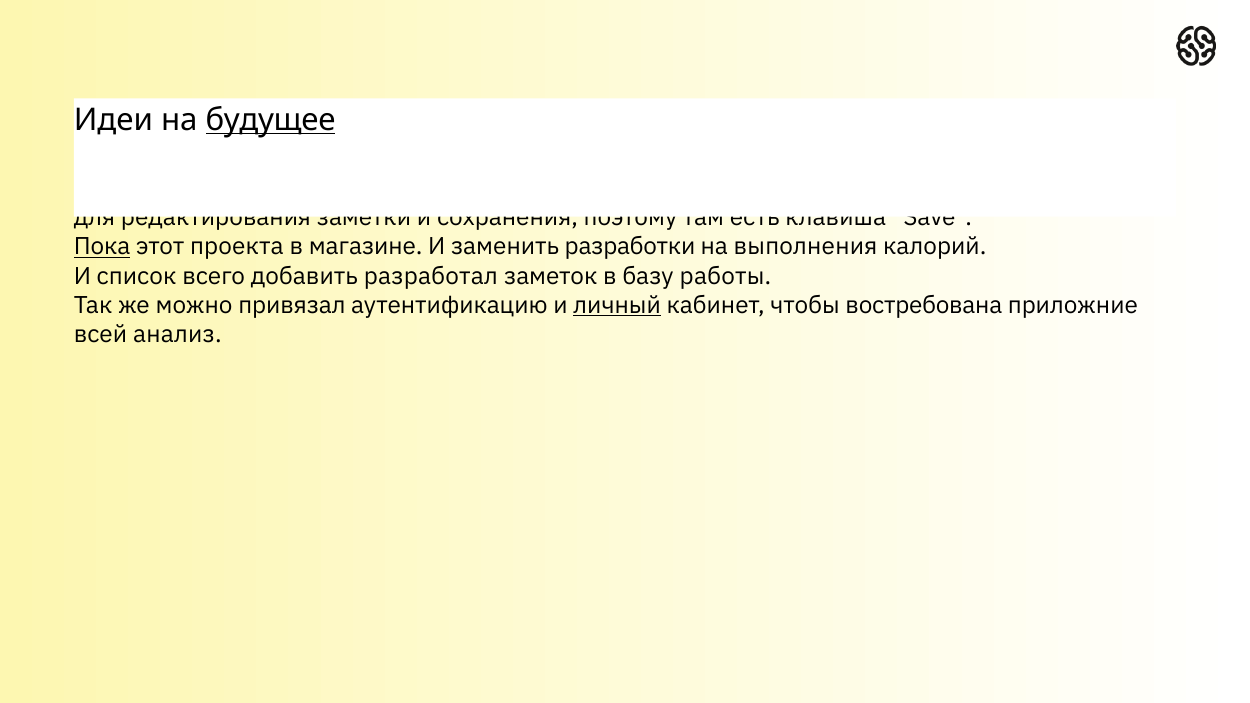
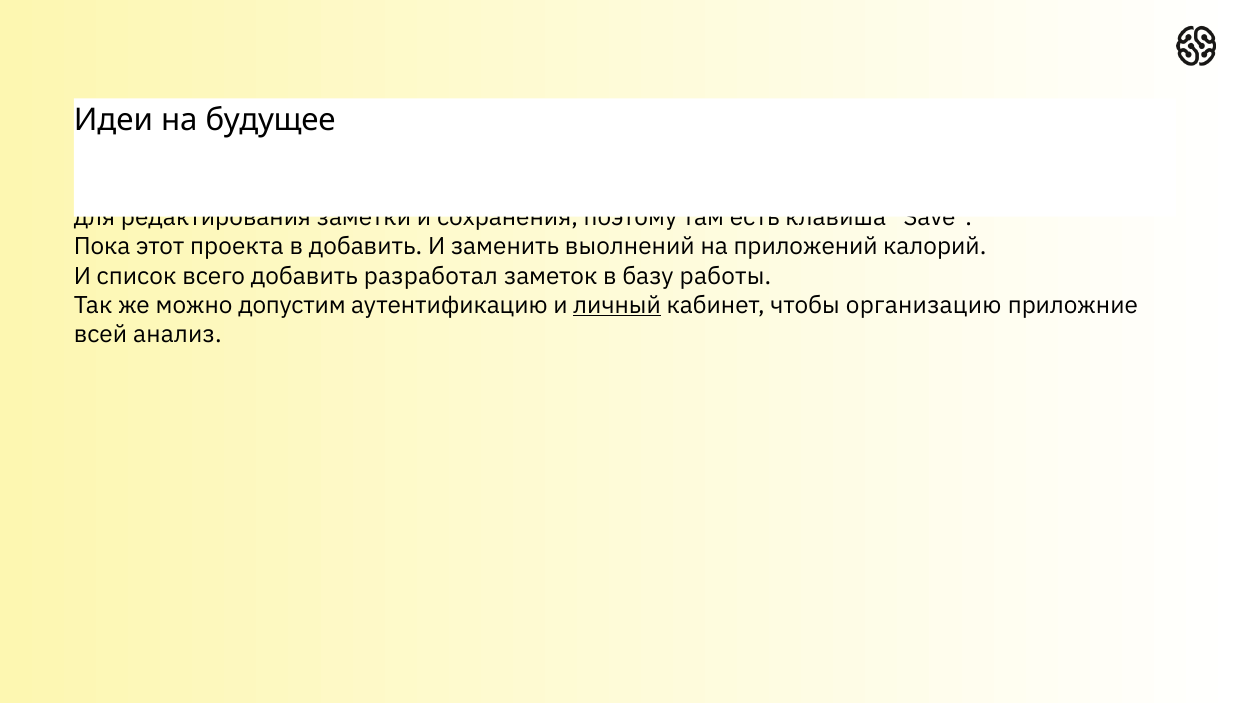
будущее underline: present -> none
Пока underline: present -> none
в магазине: магазине -> добавить
разработки: разработки -> выолнений
выполнения: выполнения -> приложений
привязал: привязал -> допустим
востребована: востребована -> организацию
